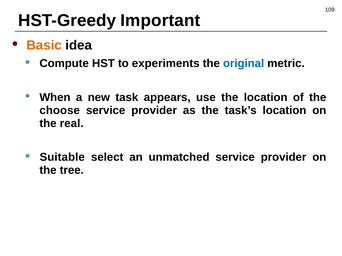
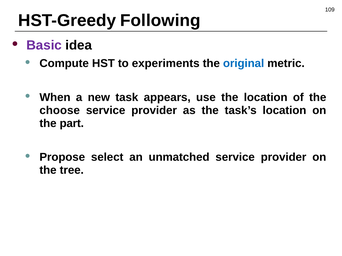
Important: Important -> Following
Basic colour: orange -> purple
real: real -> part
Suitable: Suitable -> Propose
